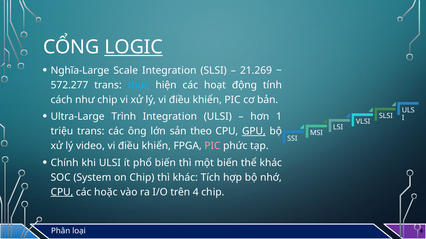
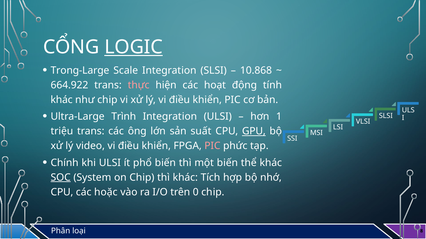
Nghĩa-Large: Nghĩa-Large -> Trong-Large
21.269: 21.269 -> 10.868
572.277: 572.277 -> 664.922
thực colour: light blue -> pink
cách at (62, 100): cách -> khác
theo: theo -> suất
SOC underline: none -> present
CPU at (62, 193) underline: present -> none
4: 4 -> 0
